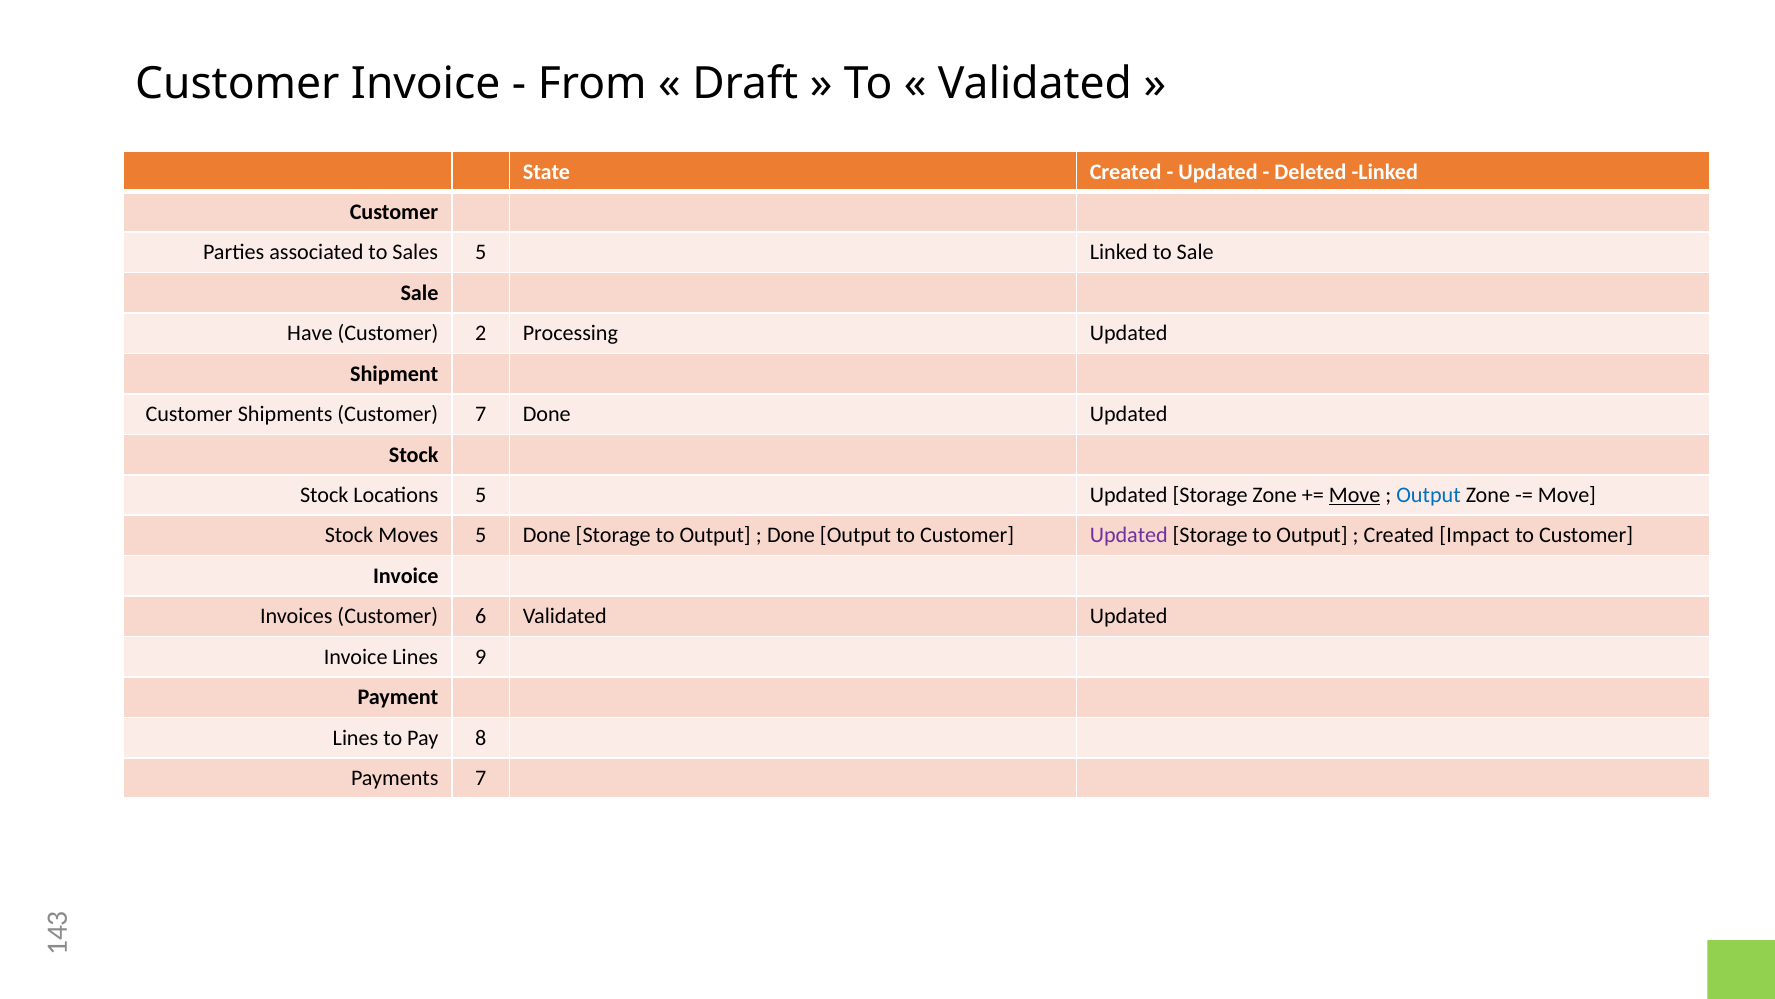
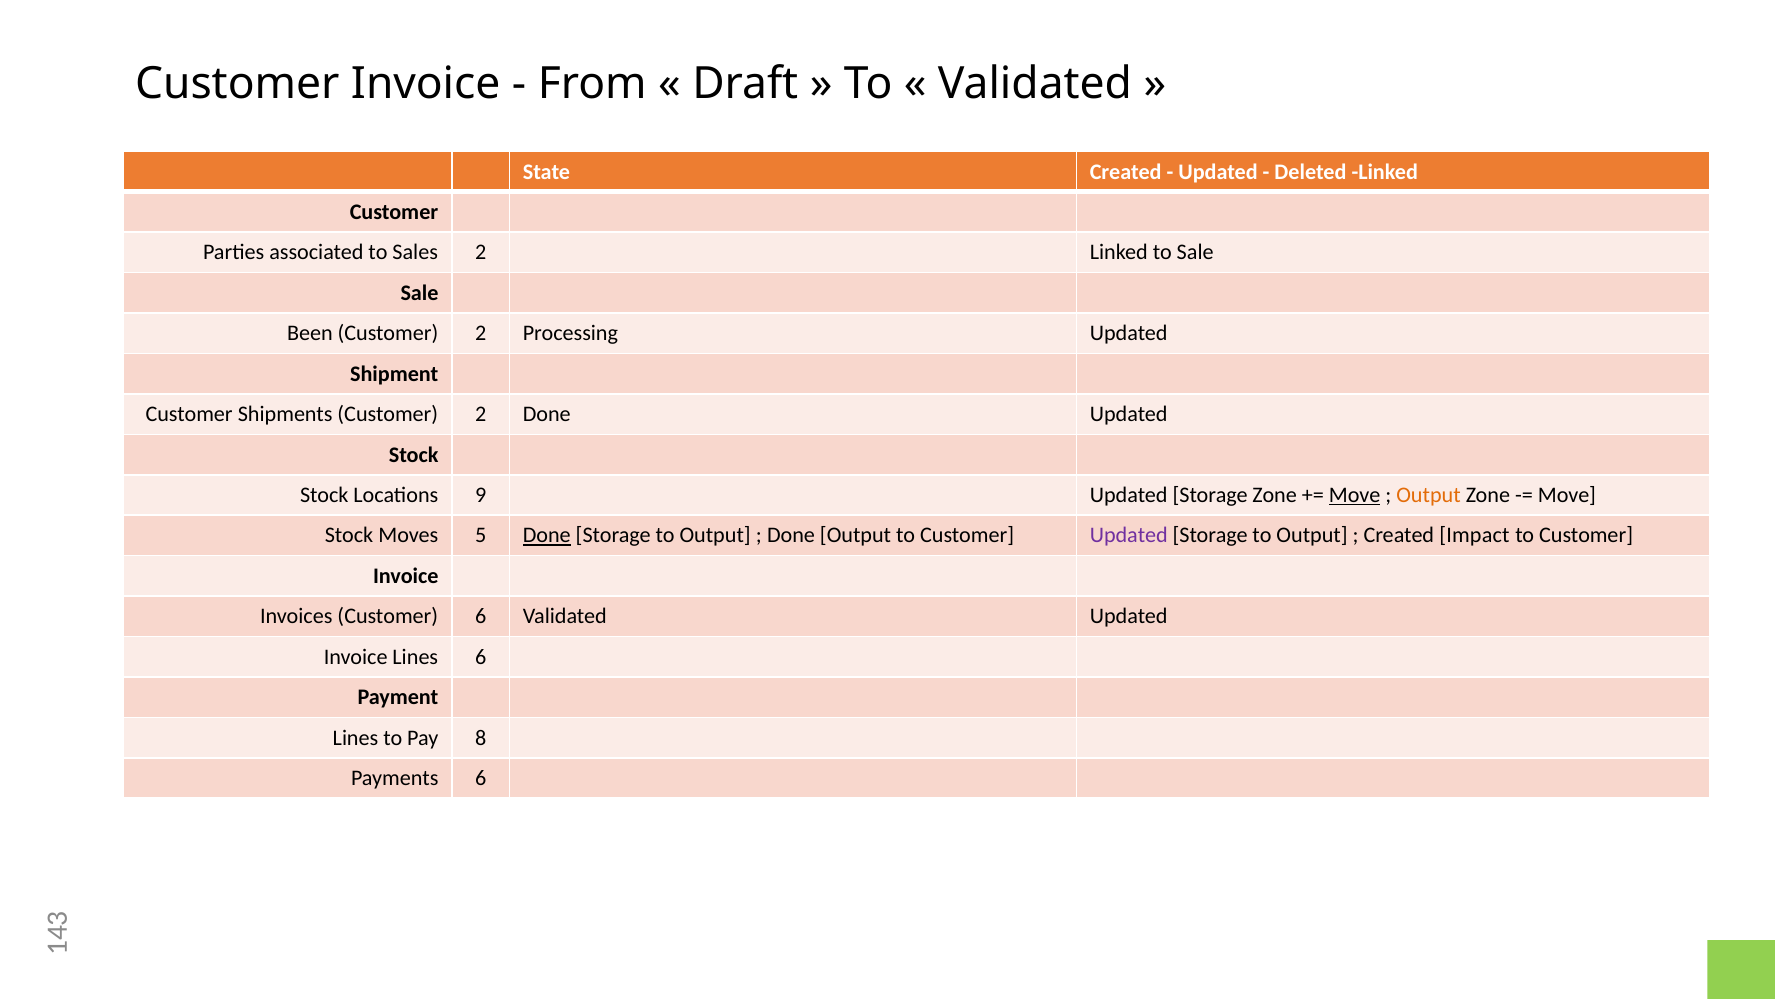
Sales 5: 5 -> 2
Have: Have -> Been
Shipments Customer 7: 7 -> 2
Locations 5: 5 -> 9
Output at (1429, 495) colour: blue -> orange
Done at (547, 535) underline: none -> present
Lines 9: 9 -> 6
Payments 7: 7 -> 6
